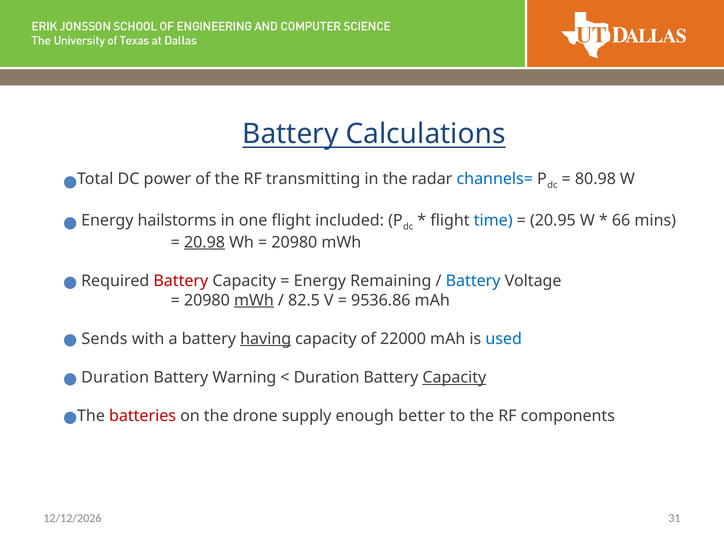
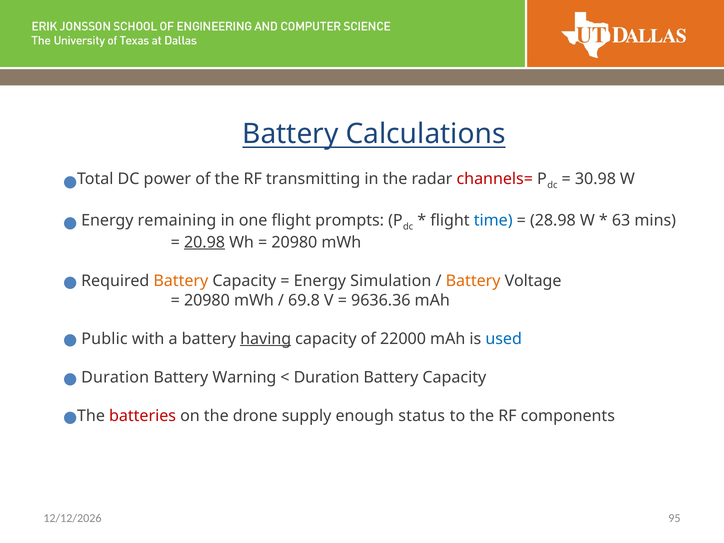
channels= colour: blue -> red
80.98: 80.98 -> 30.98
hailstorms: hailstorms -> remaining
included: included -> prompts
20.95: 20.95 -> 28.98
66: 66 -> 63
Battery at (181, 281) colour: red -> orange
Remaining: Remaining -> Simulation
Battery at (473, 281) colour: blue -> orange
mWh at (254, 300) underline: present -> none
82.5: 82.5 -> 69.8
9536.86: 9536.86 -> 9636.36
Sends: Sends -> Public
Capacity at (454, 377) underline: present -> none
better: better -> status
31: 31 -> 95
